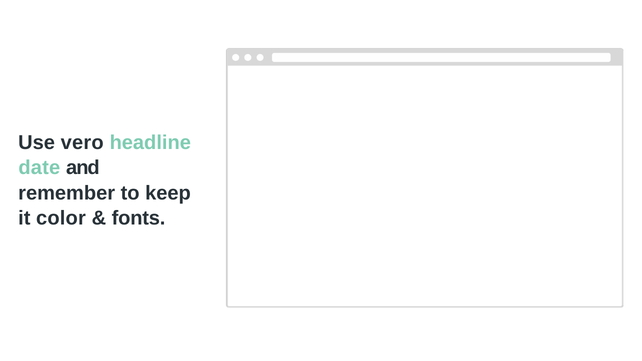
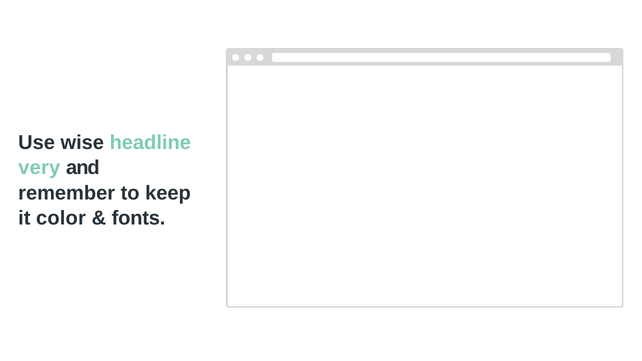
vero: vero -> wise
date: date -> very
